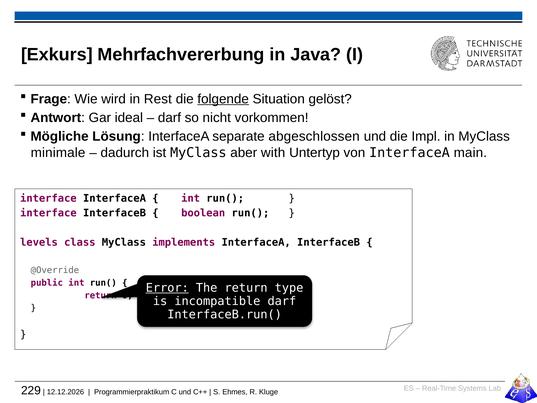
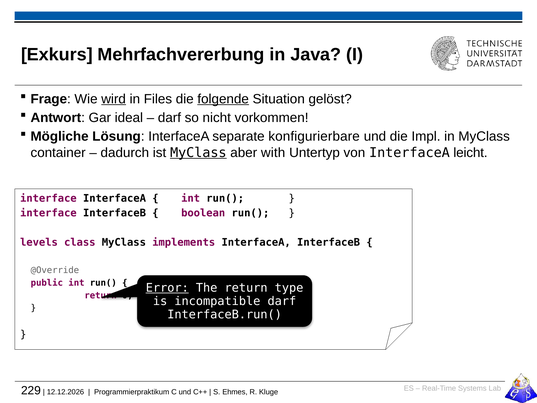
wird underline: none -> present
Rest: Rest -> Files
abgeschlossen: abgeschlossen -> konfigurierbare
minimale: minimale -> container
MyClass at (198, 153) underline: none -> present
main: main -> leicht
